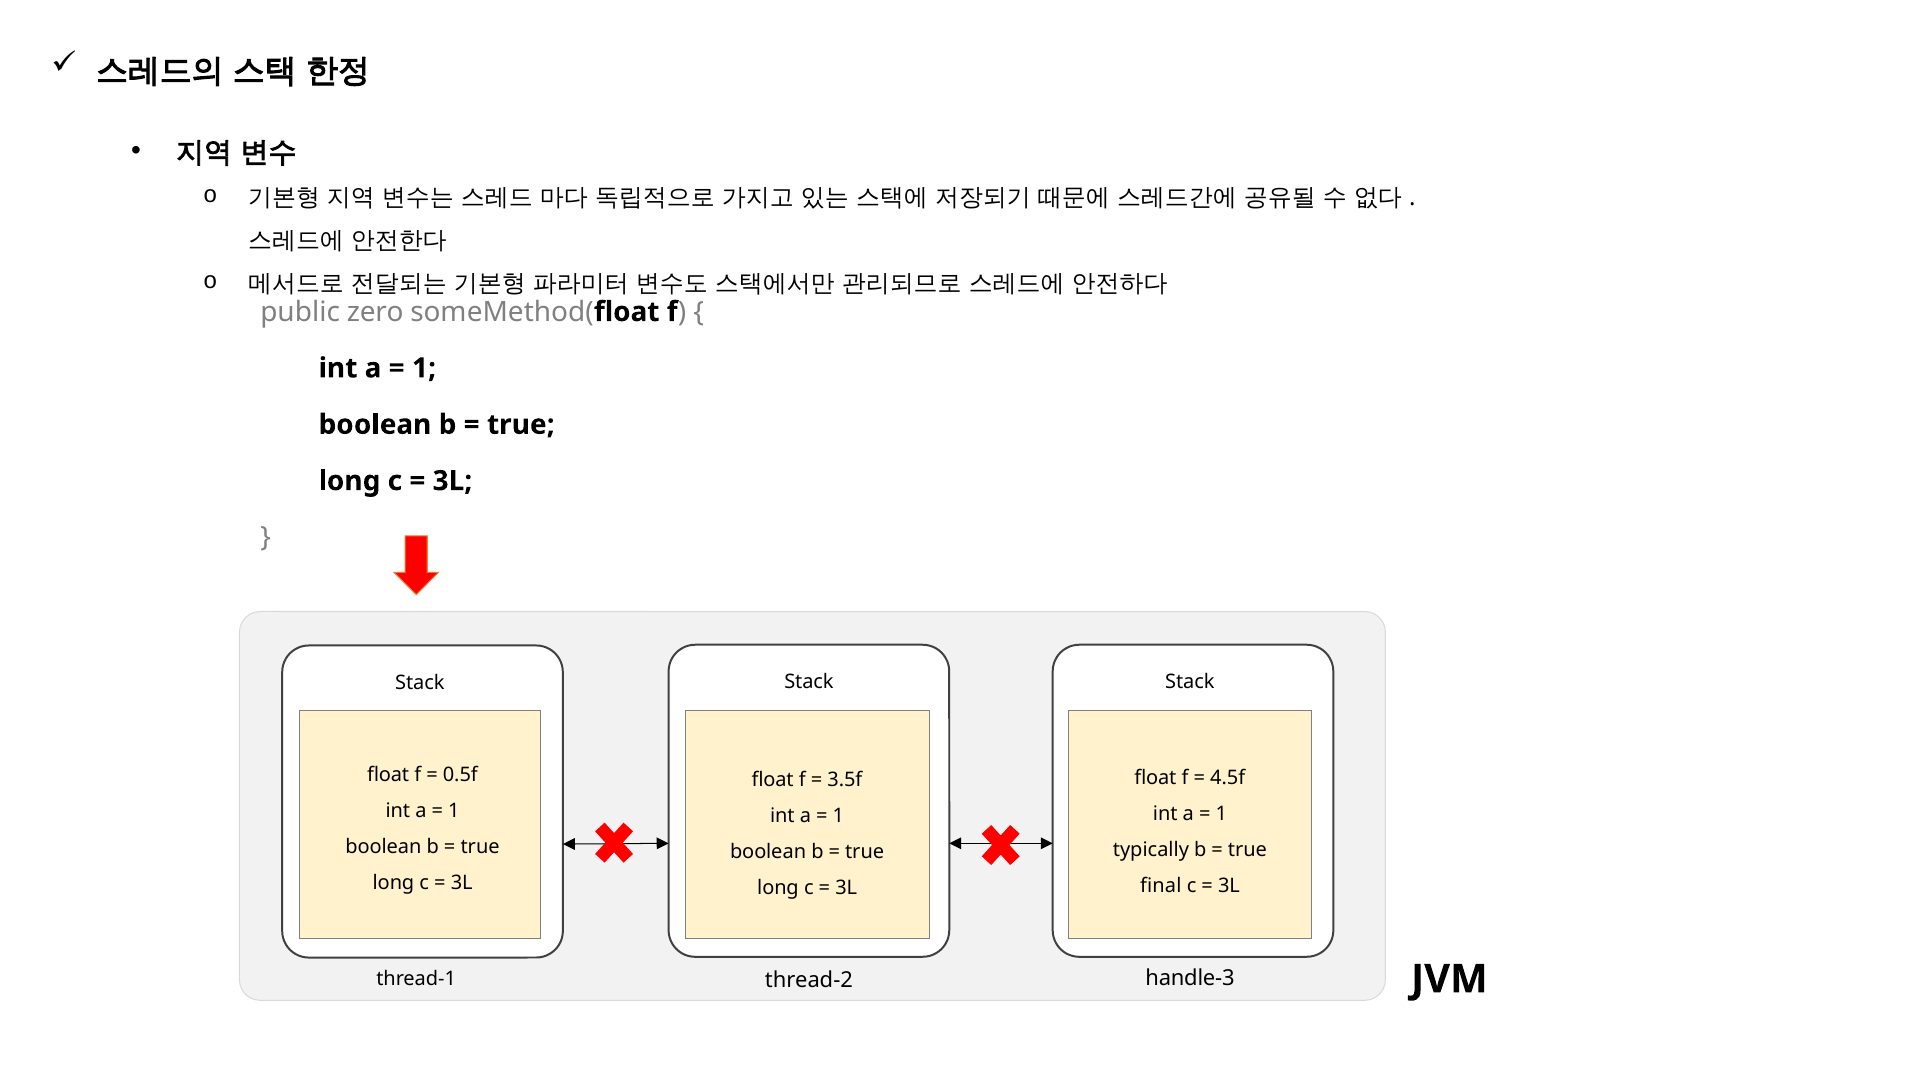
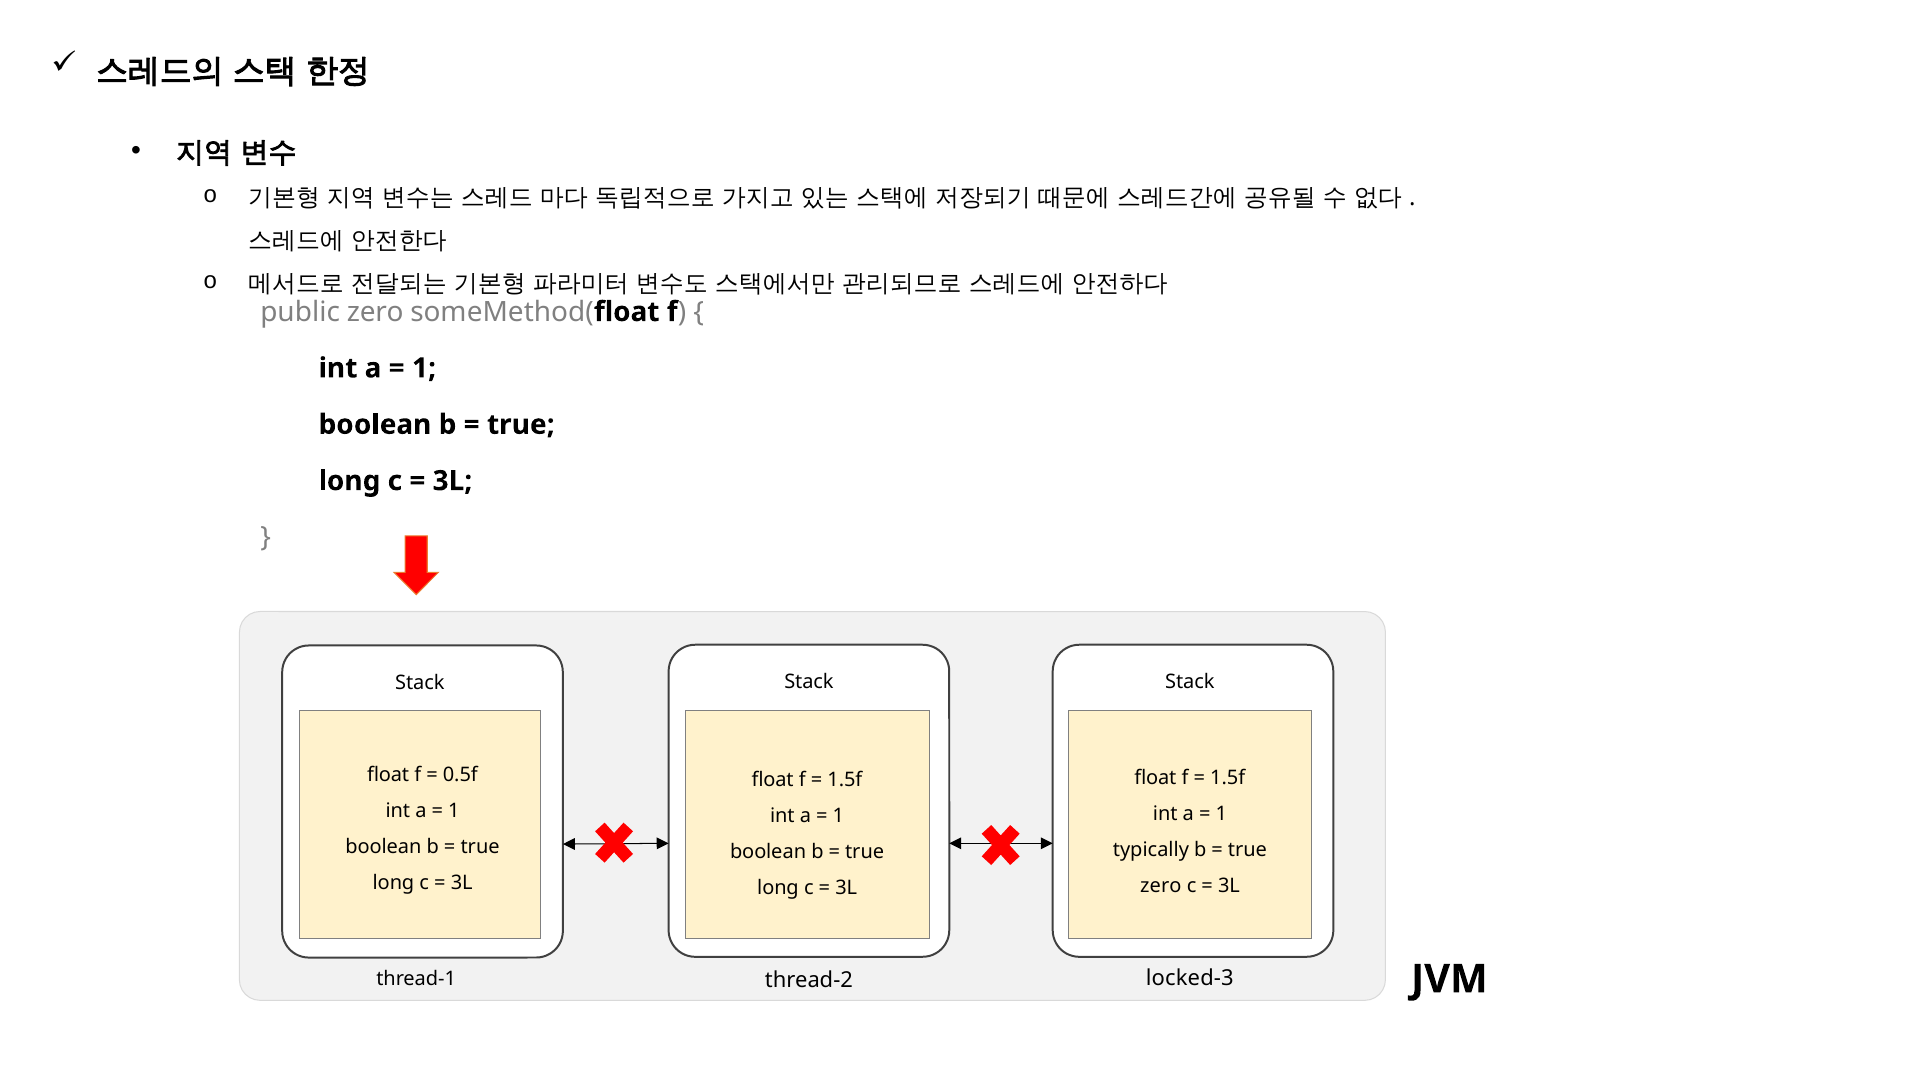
4.5f at (1228, 778): 4.5f -> 1.5f
3.5f at (845, 779): 3.5f -> 1.5f
final at (1161, 886): final -> zero
handle-3: handle-3 -> locked-3
